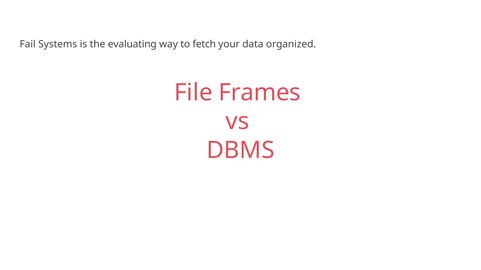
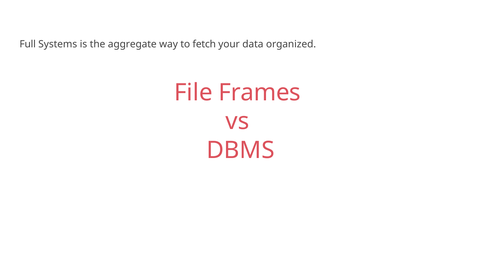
Fail: Fail -> Full
evaluating: evaluating -> aggregate
